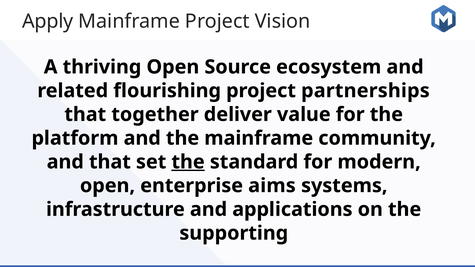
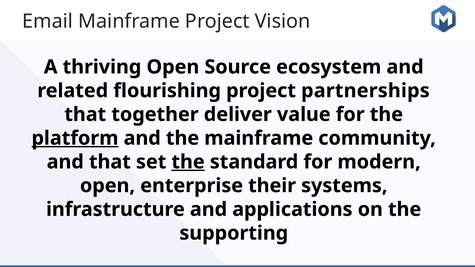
Apply: Apply -> Email
platform underline: none -> present
aims: aims -> their
